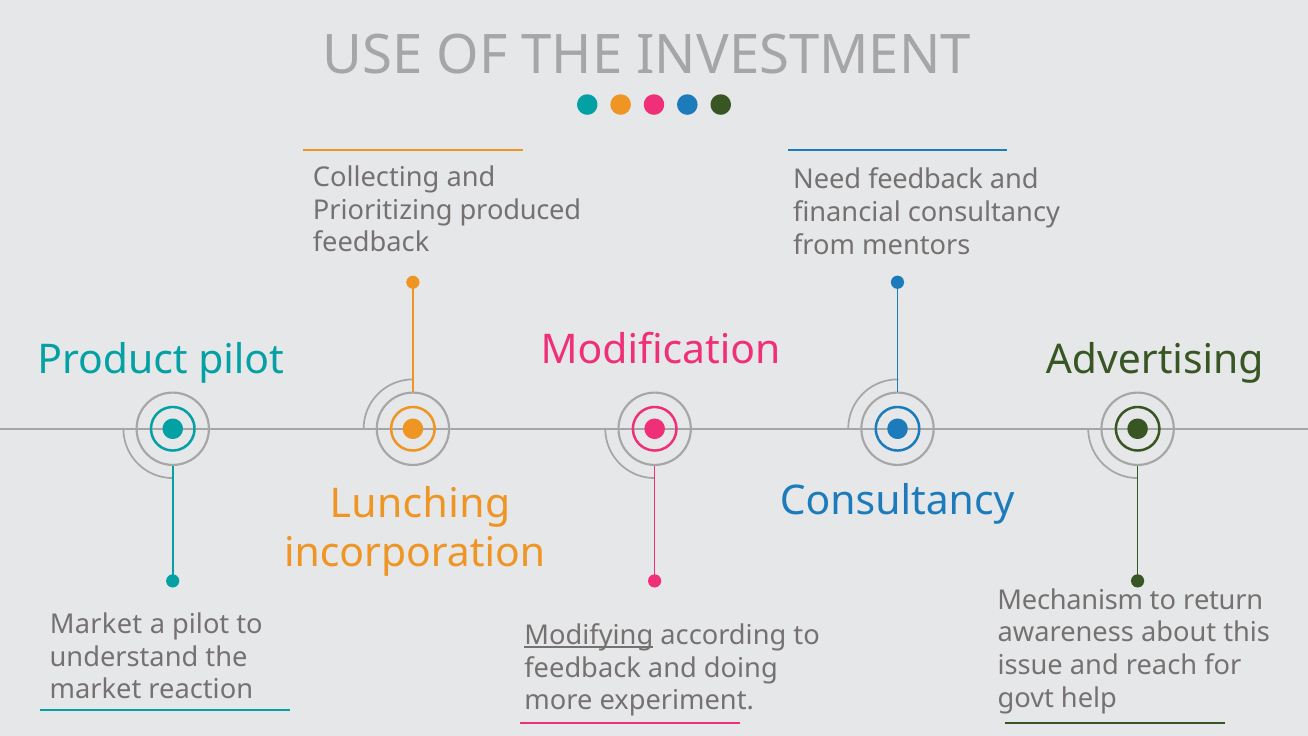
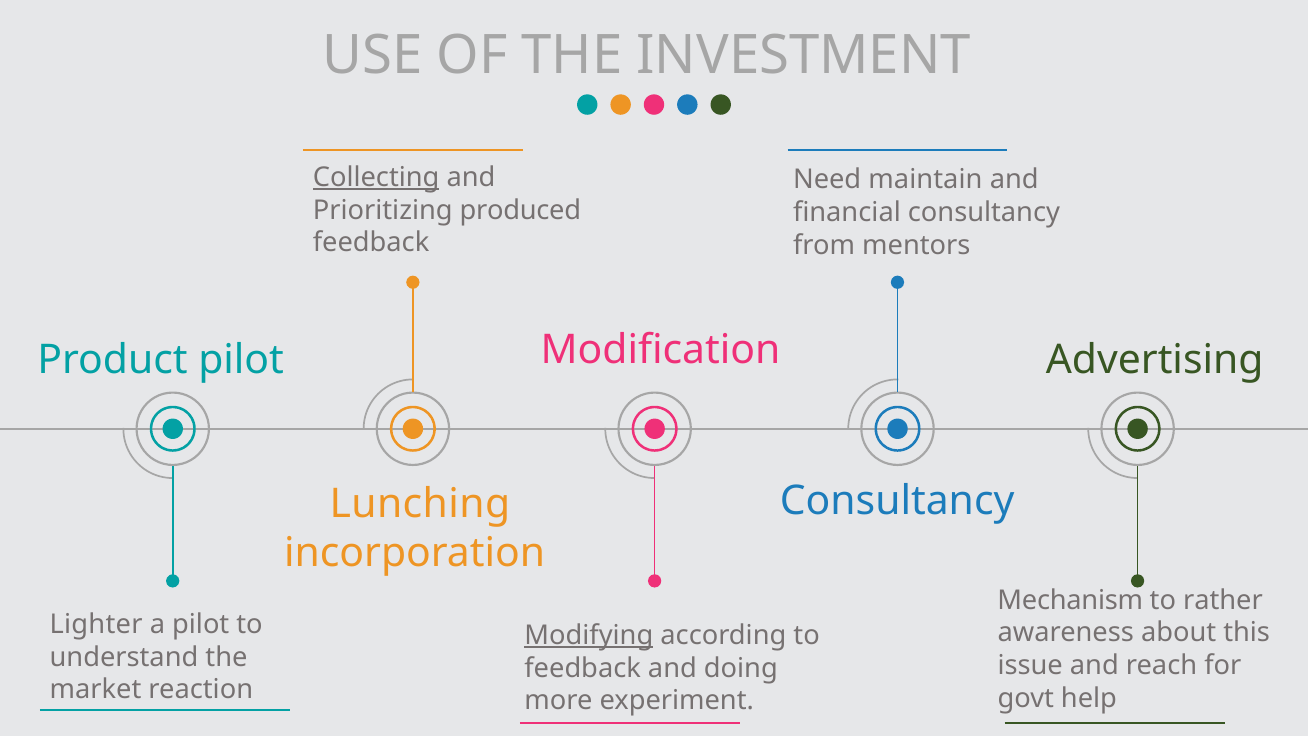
Collecting underline: none -> present
Need feedback: feedback -> maintain
return: return -> rather
Market at (96, 624): Market -> Lighter
